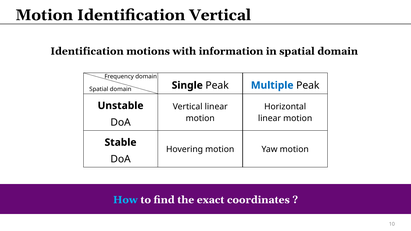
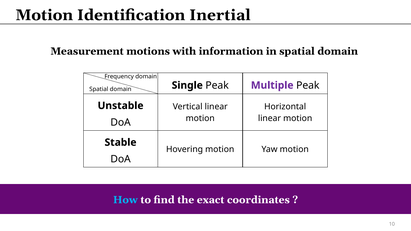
Identification Vertical: Vertical -> Inertial
Identification at (87, 51): Identification -> Measurement
Multiple colour: blue -> purple
